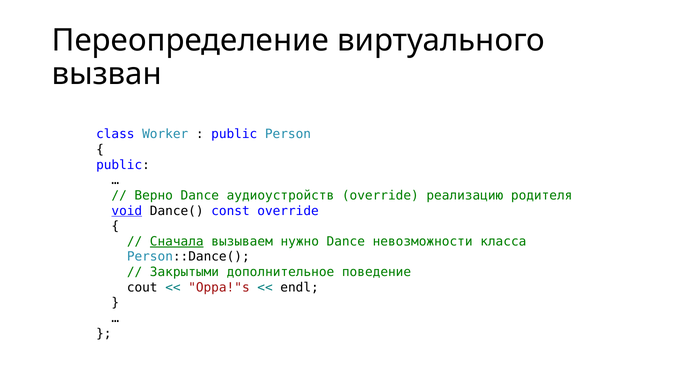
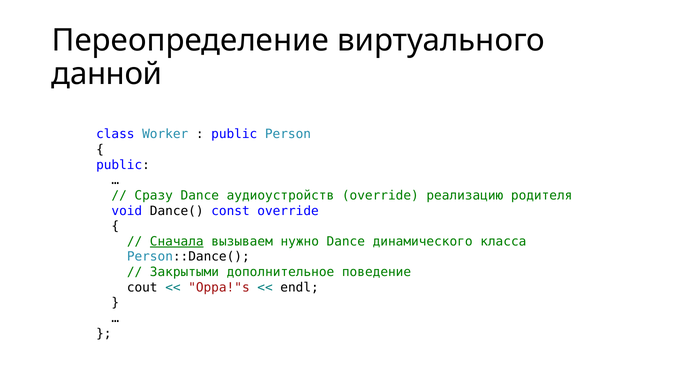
вызван: вызван -> данной
Верно: Верно -> Сразу
void underline: present -> none
невозможности: невозможности -> динамического
